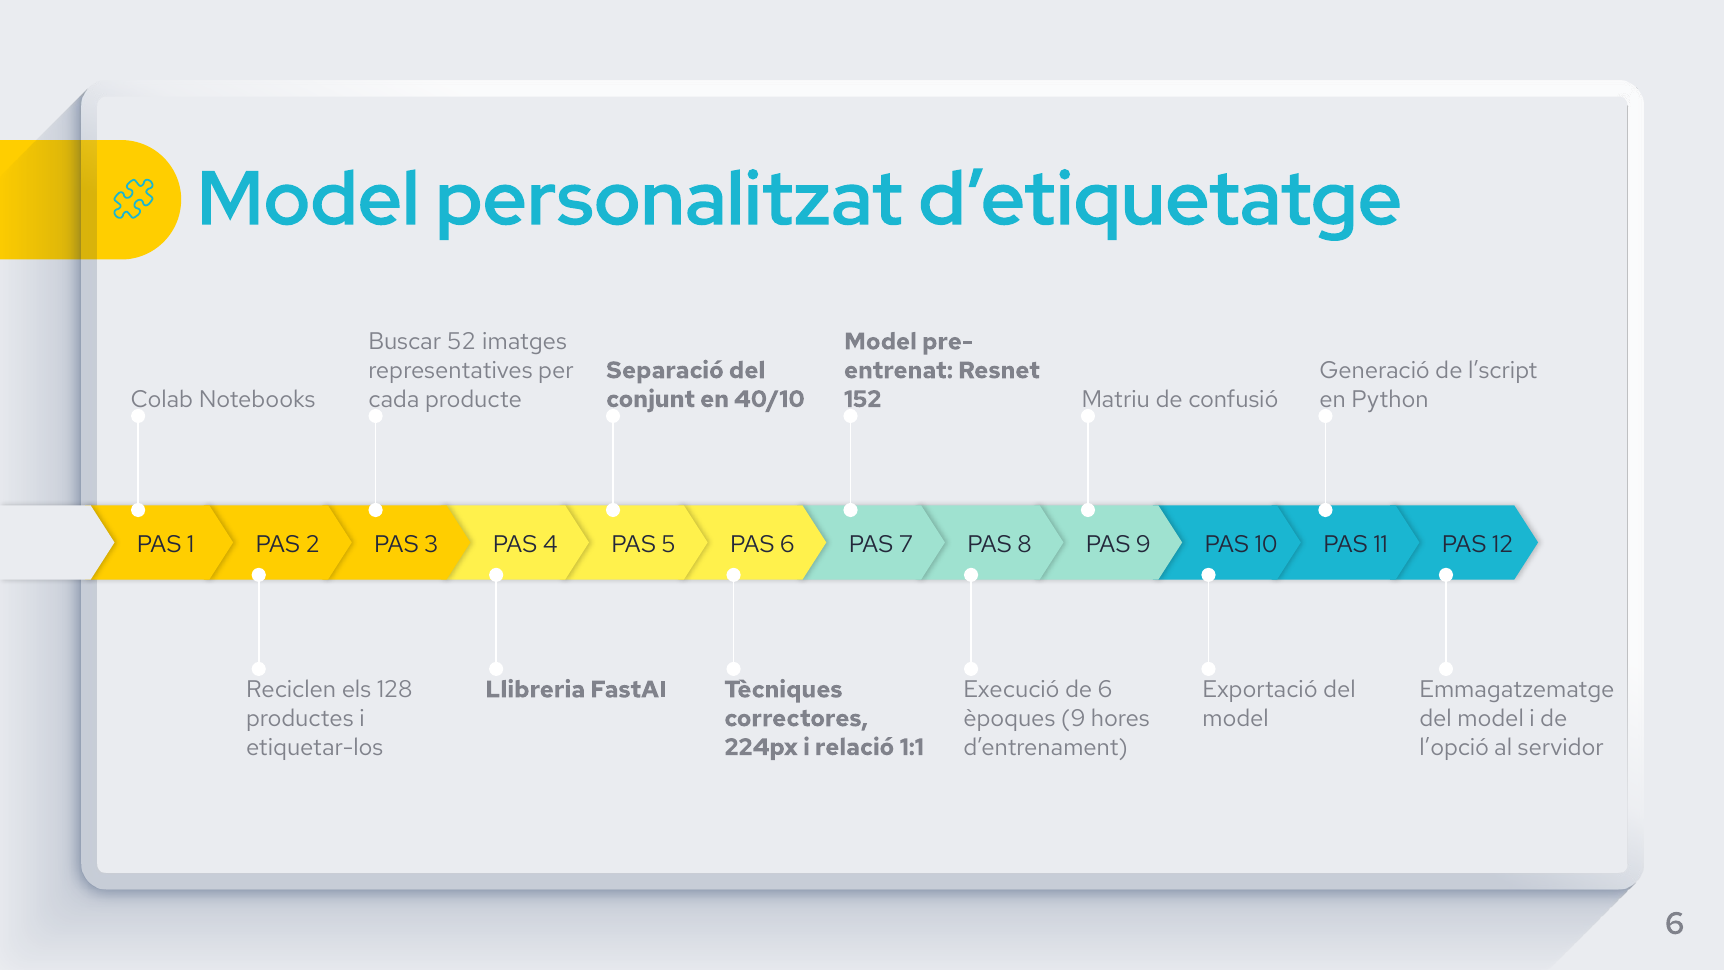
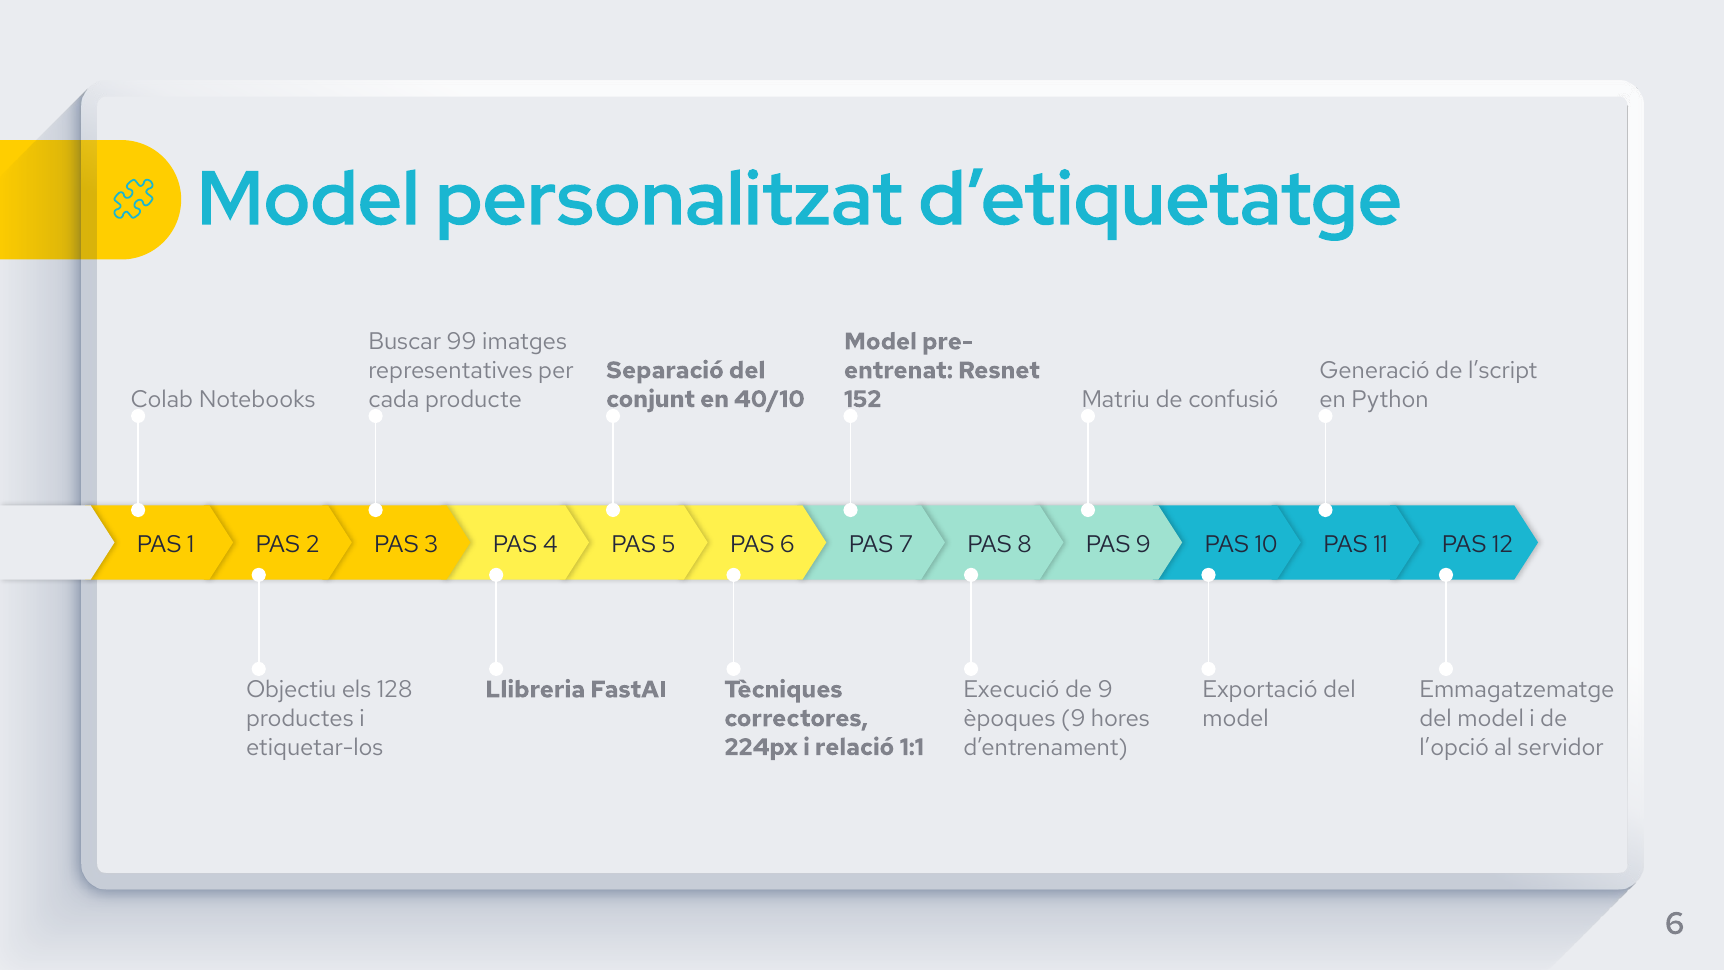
52: 52 -> 99
Reciclen: Reciclen -> Objectiu
de 6: 6 -> 9
